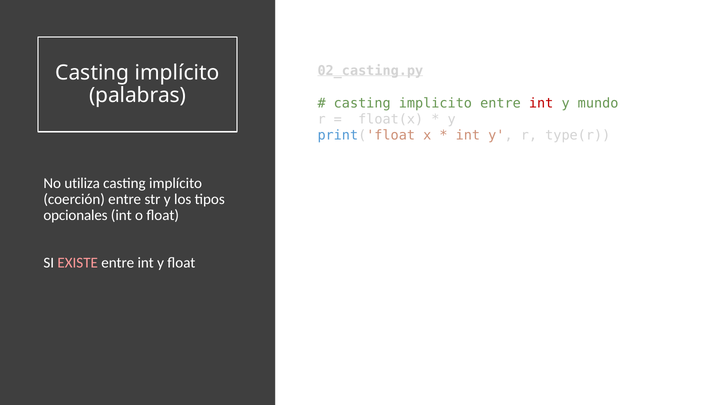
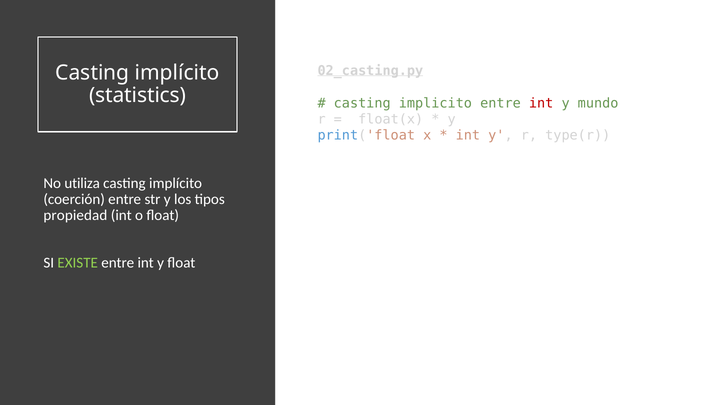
palabras: palabras -> statistics
opcionales: opcionales -> propiedad
EXISTE colour: pink -> light green
